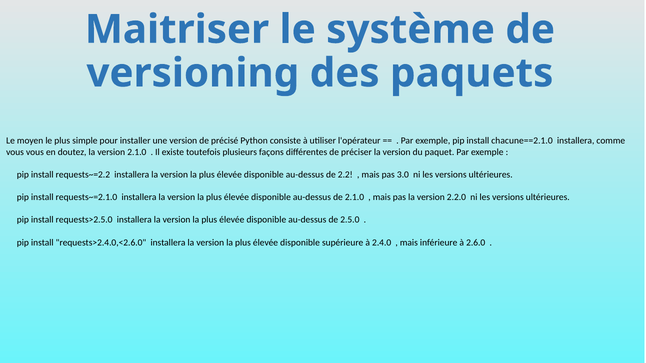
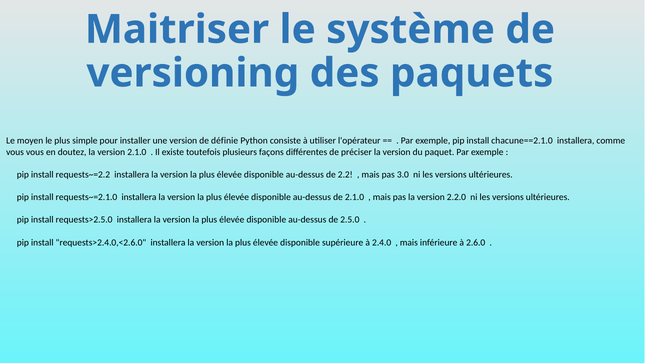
précisé: précisé -> définie
